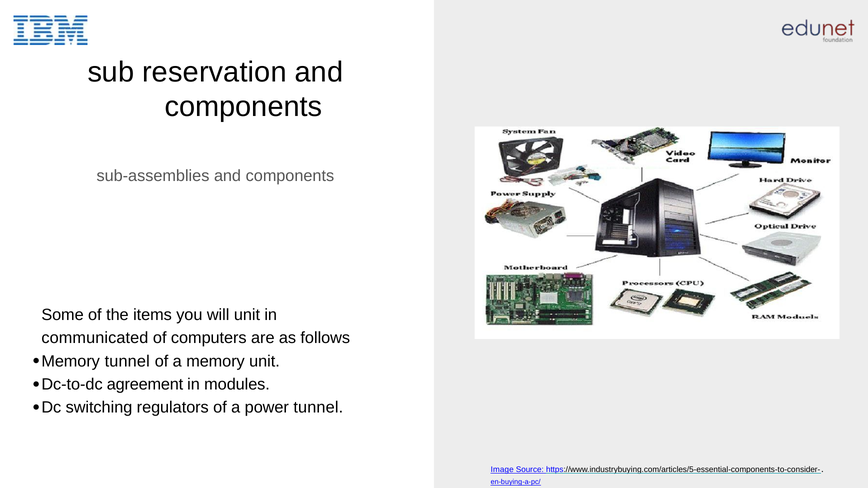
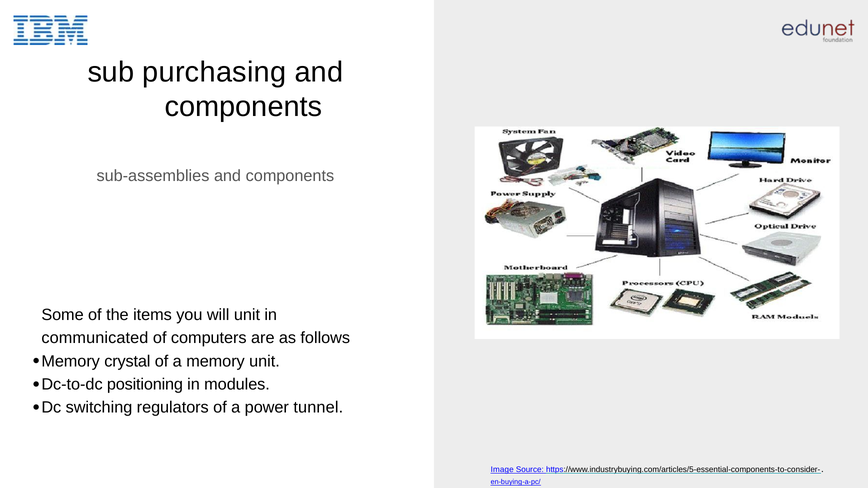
reservation: reservation -> purchasing
tunnel at (127, 361): tunnel -> crystal
agreement: agreement -> positioning
